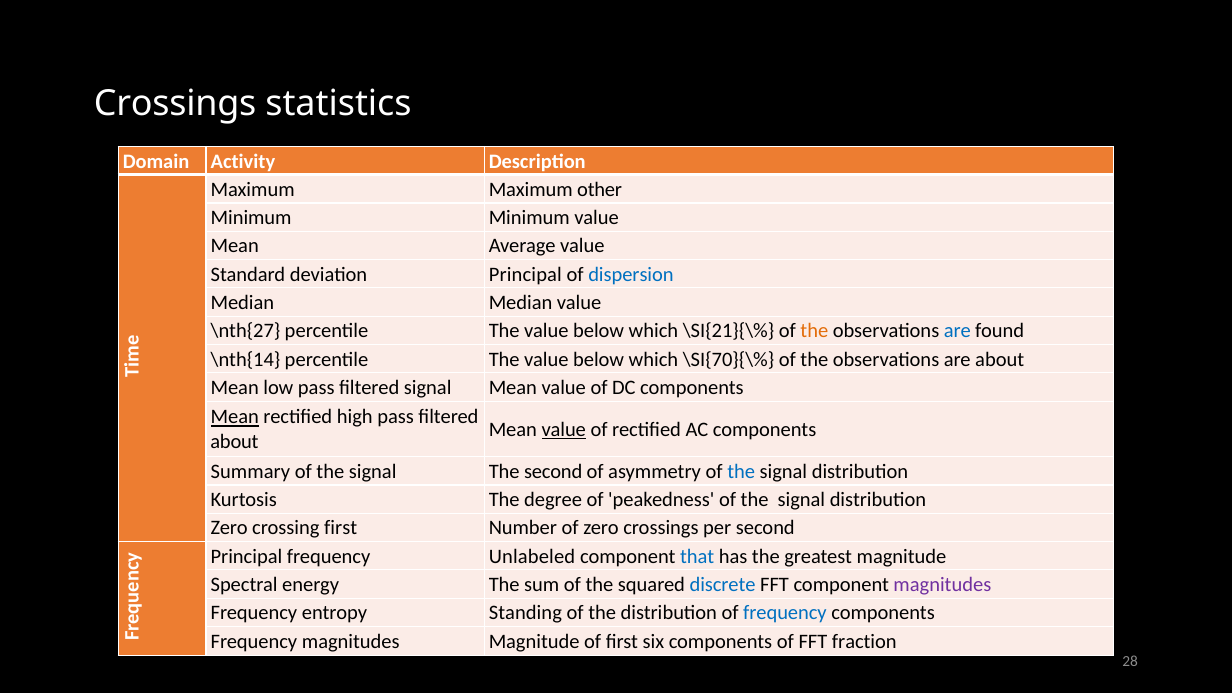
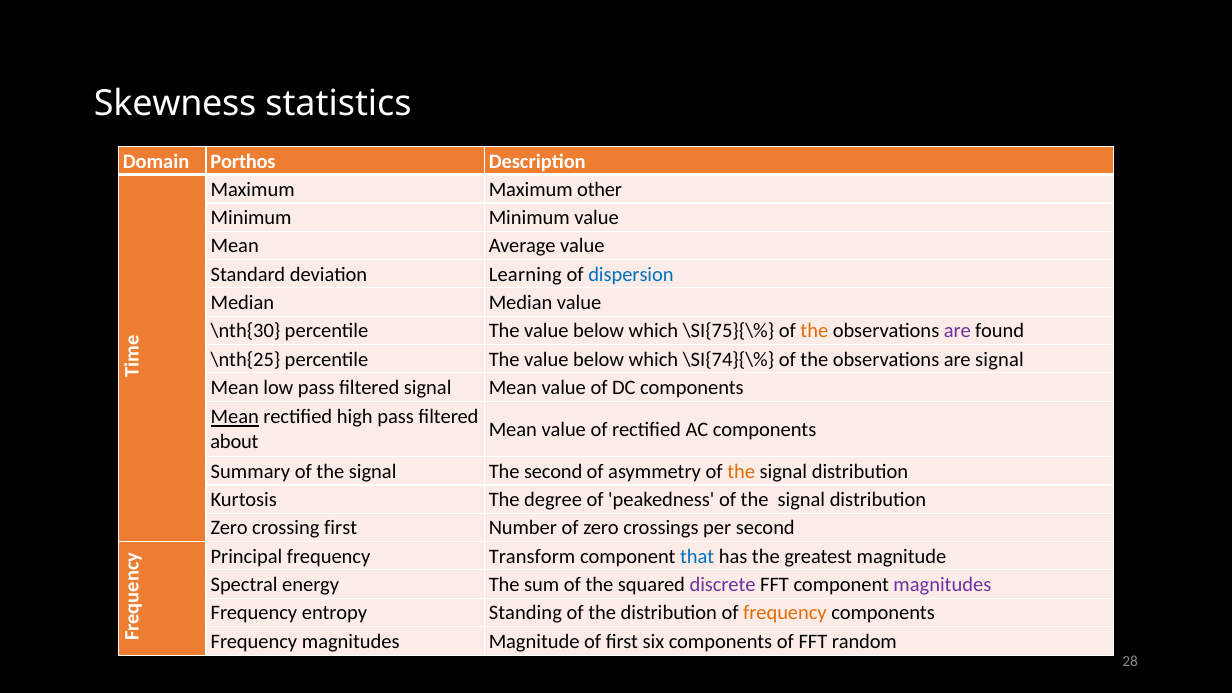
Crossings at (175, 104): Crossings -> Skewness
Activity: Activity -> Porthos
deviation Principal: Principal -> Learning
\nth{27: \nth{27 -> \nth{30
\SI{21}{\%: \SI{21}{\% -> \SI{75}{\%
are at (957, 331) colour: blue -> purple
\nth{14: \nth{14 -> \nth{25
\SI{70}{\%: \SI{70}{\% -> \SI{74}{\%
are about: about -> signal
value at (564, 430) underline: present -> none
the at (741, 472) colour: blue -> orange
Unlabeled: Unlabeled -> Transform
discrete colour: blue -> purple
frequency at (785, 613) colour: blue -> orange
fraction: fraction -> random
